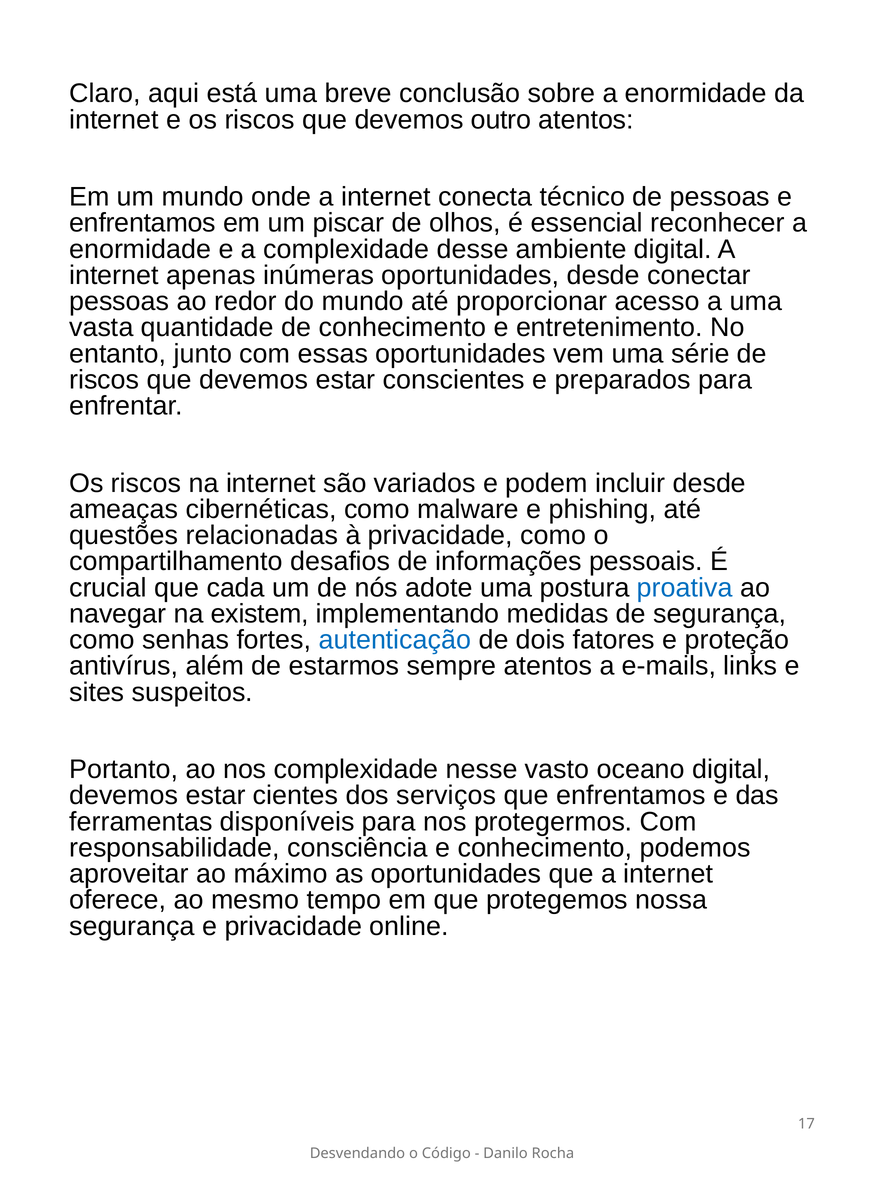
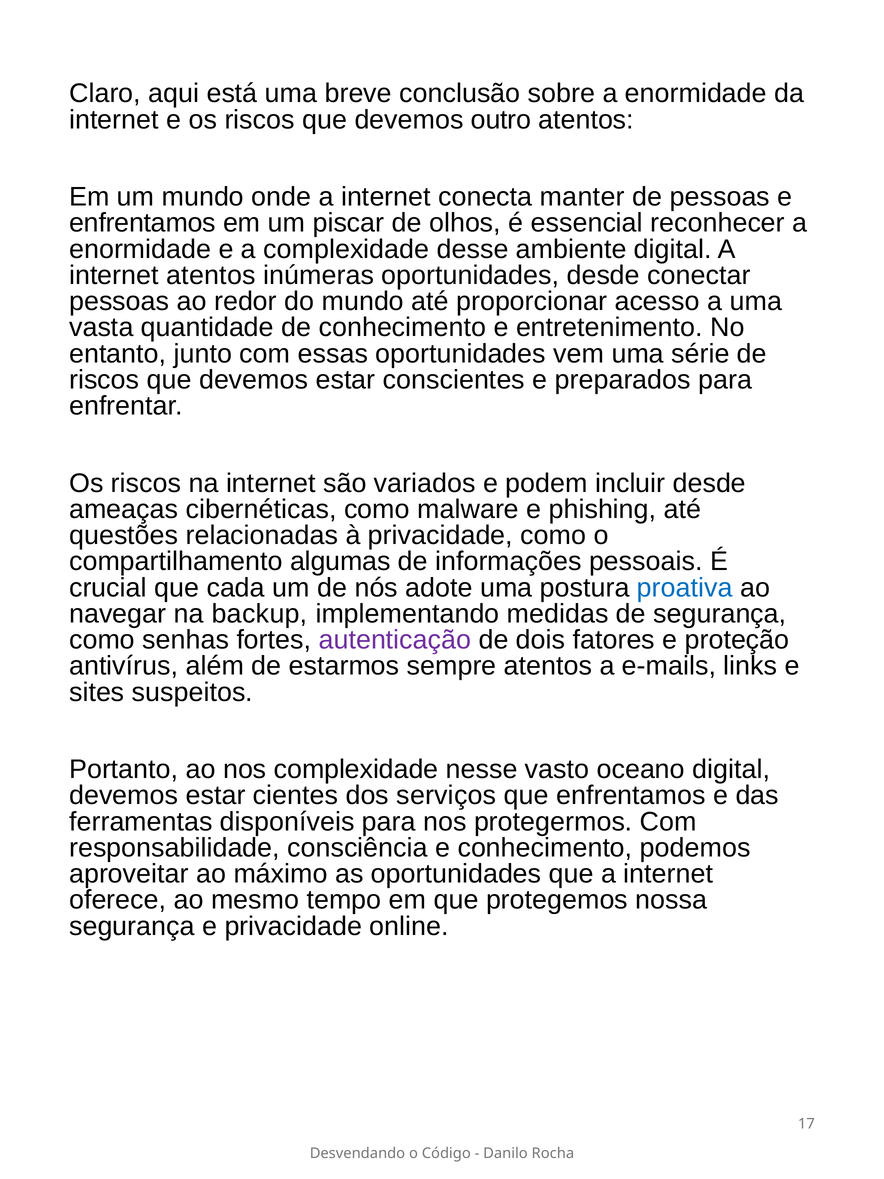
técnico: técnico -> manter
internet apenas: apenas -> atentos
desafios: desafios -> algumas
existem: existem -> backup
autenticação colour: blue -> purple
